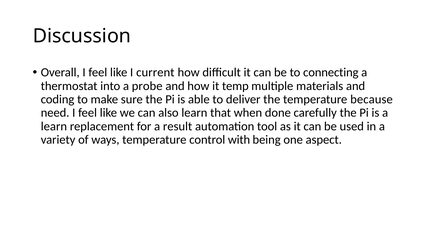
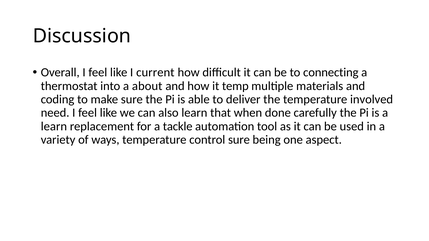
probe: probe -> about
because: because -> involved
result: result -> tackle
control with: with -> sure
